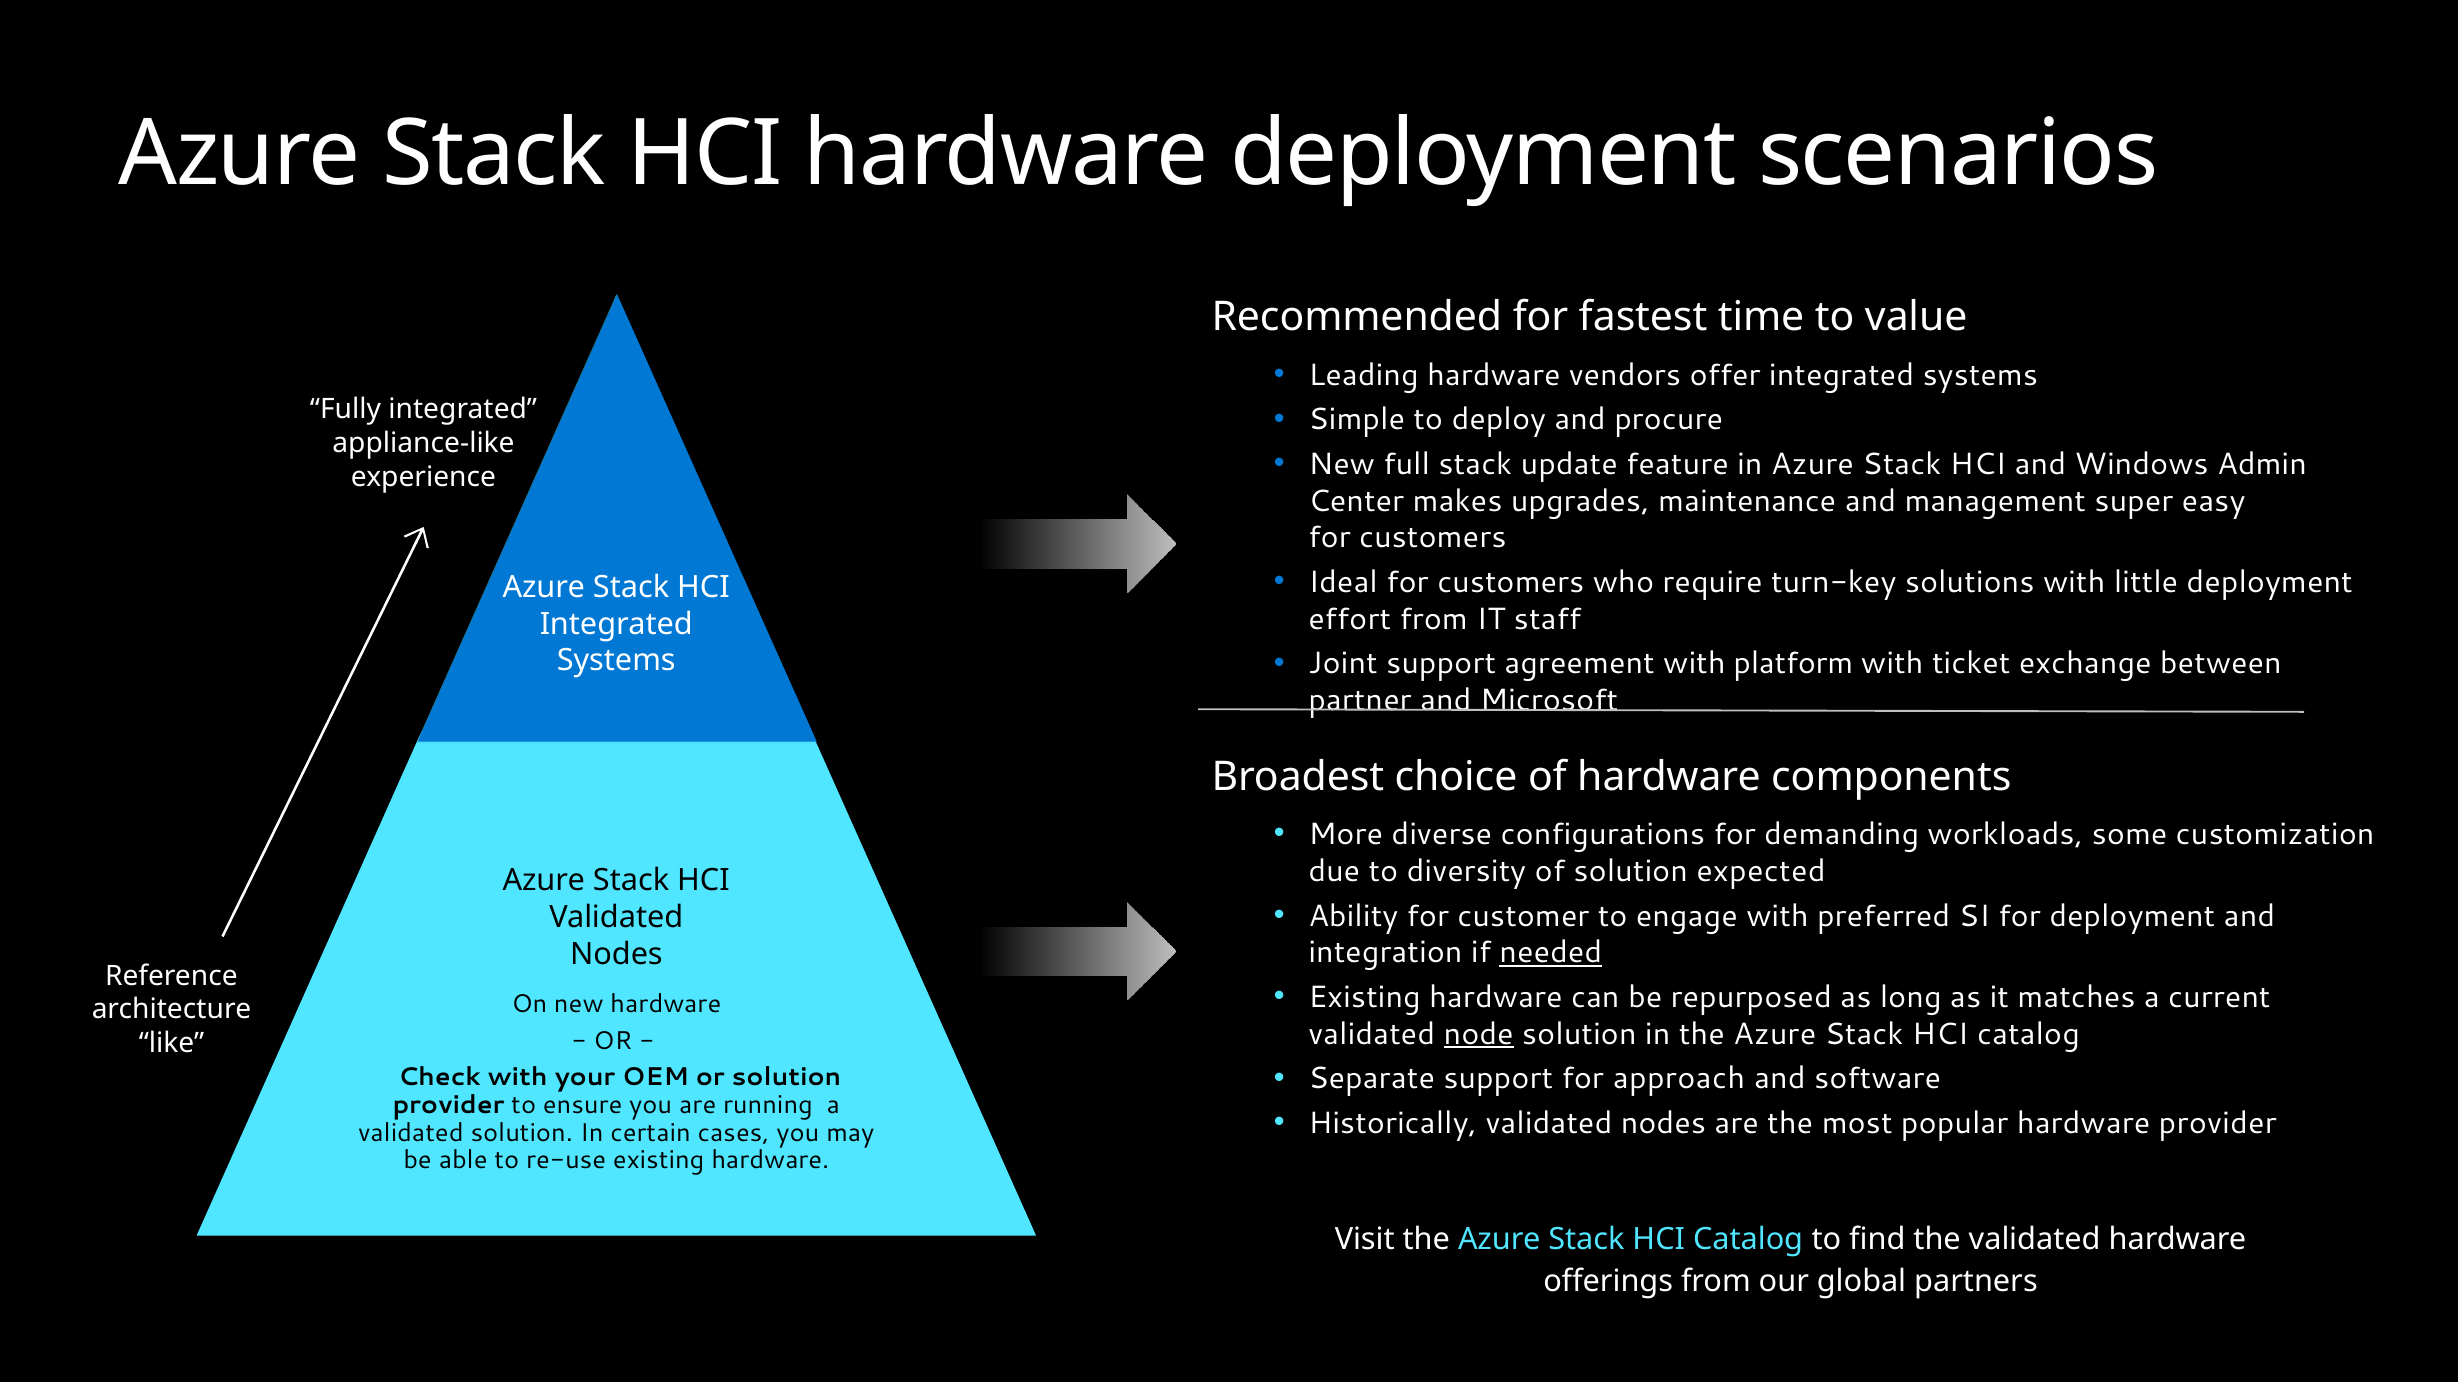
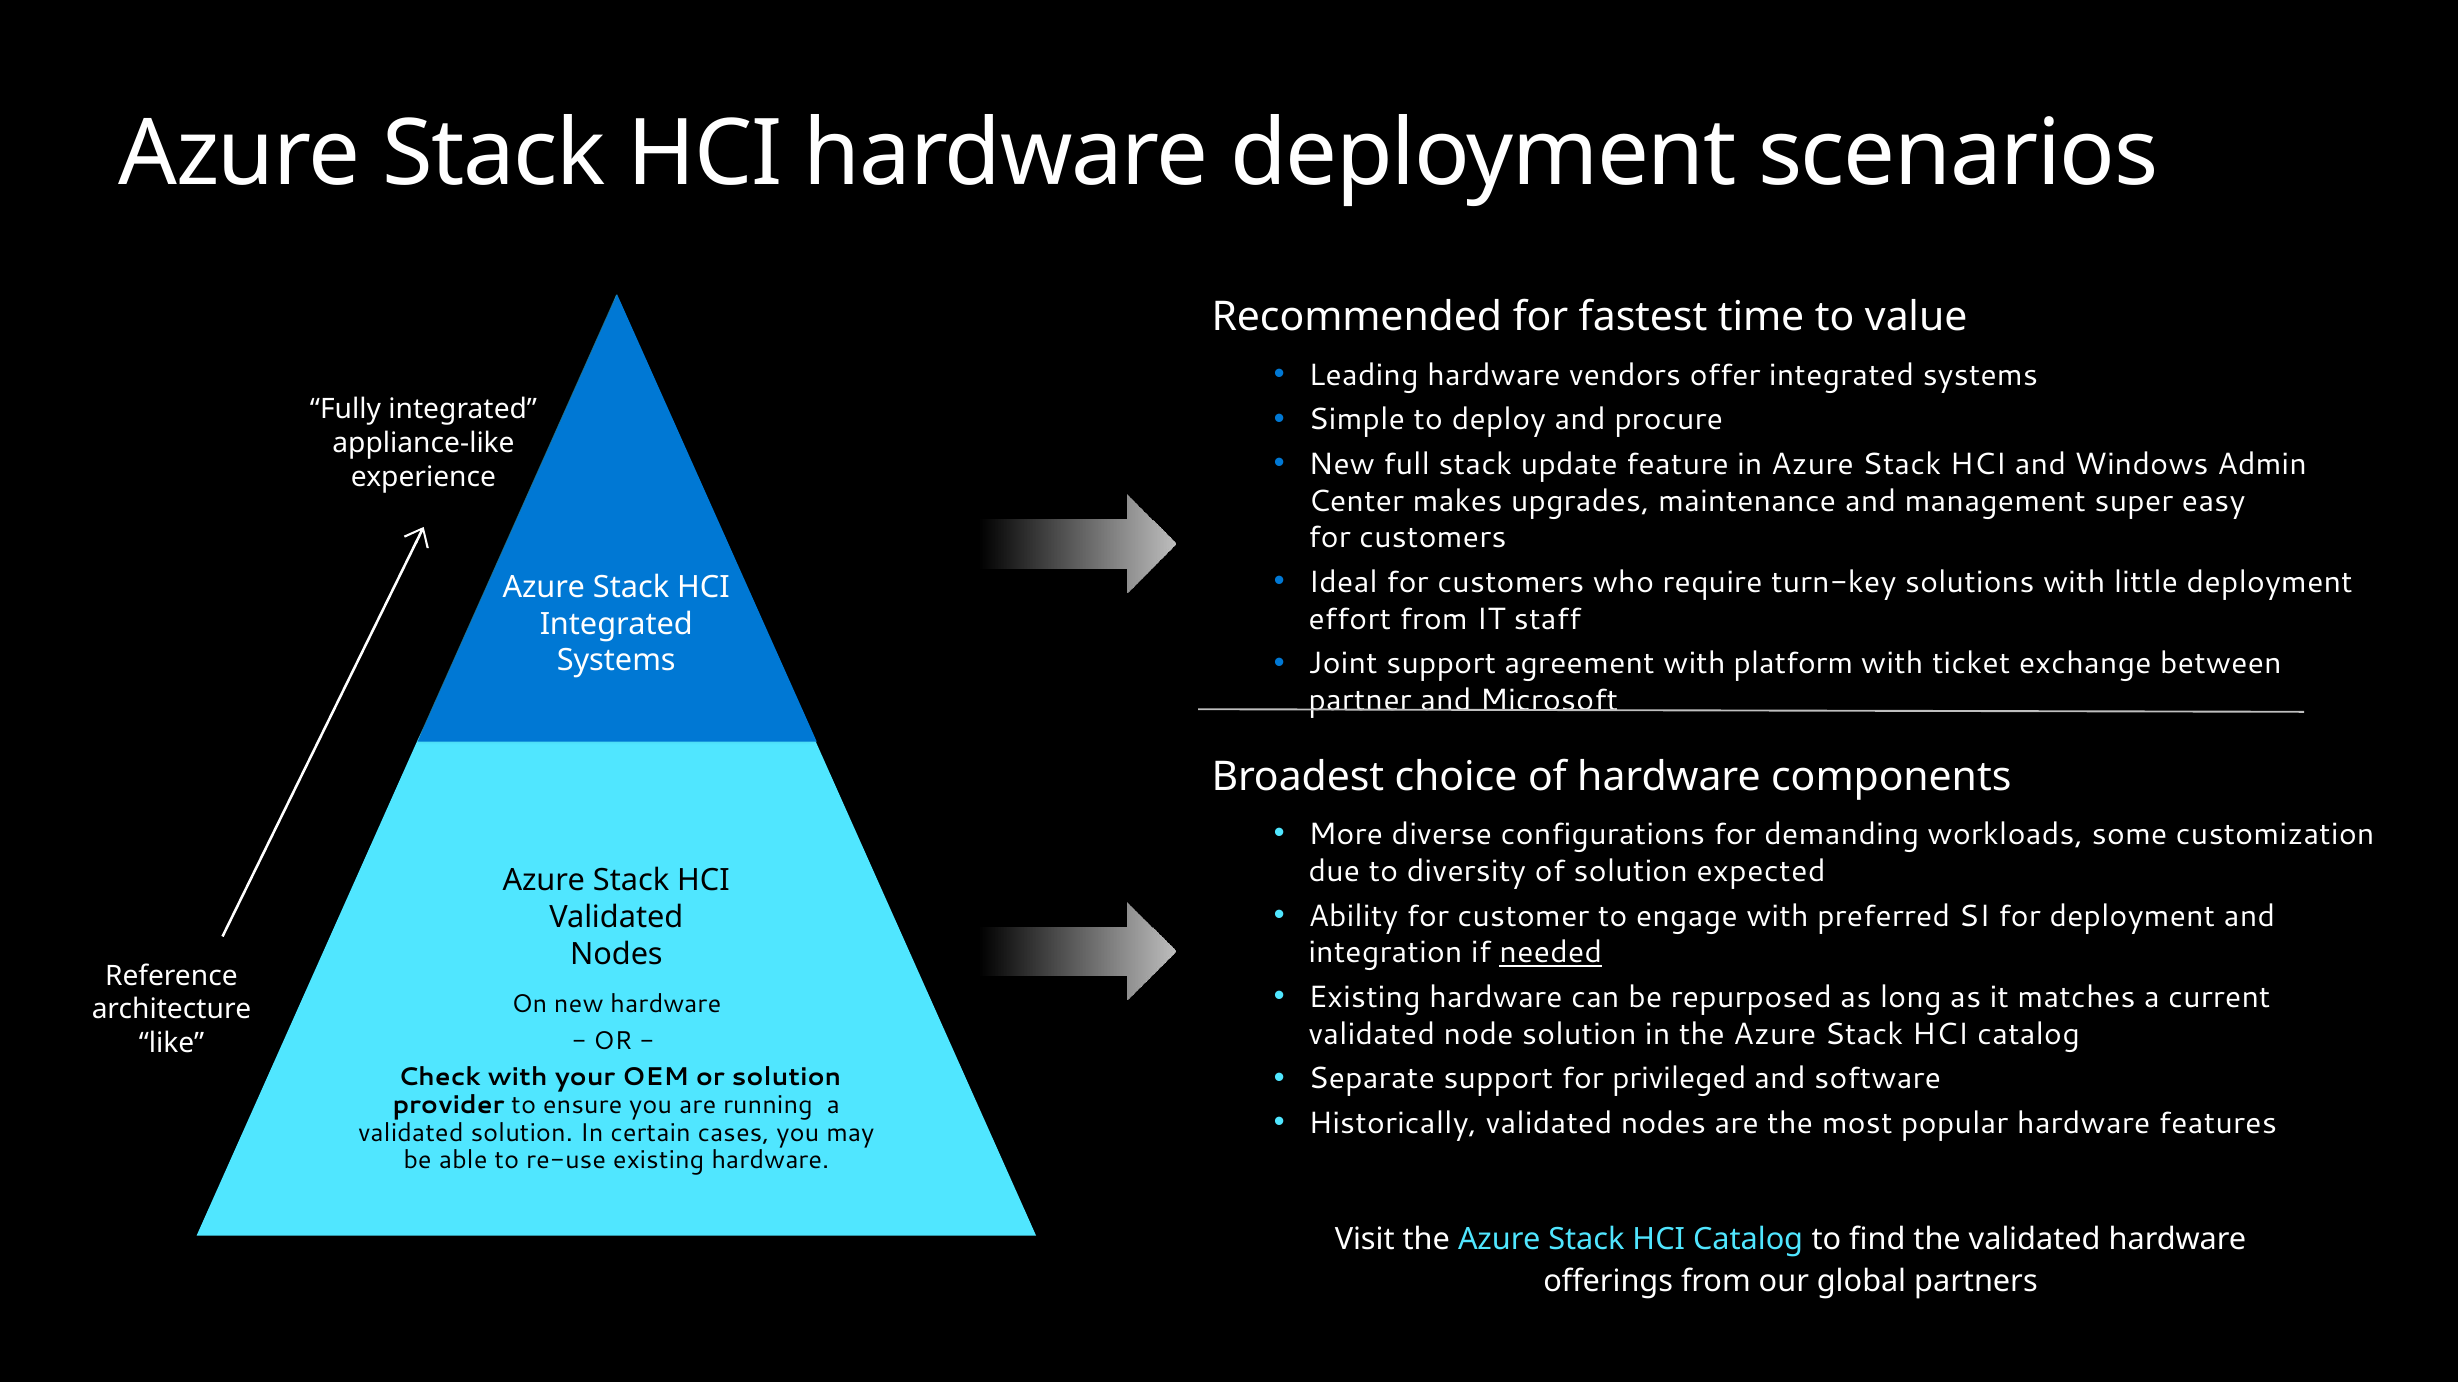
node underline: present -> none
approach: approach -> privileged
hardware provider: provider -> features
